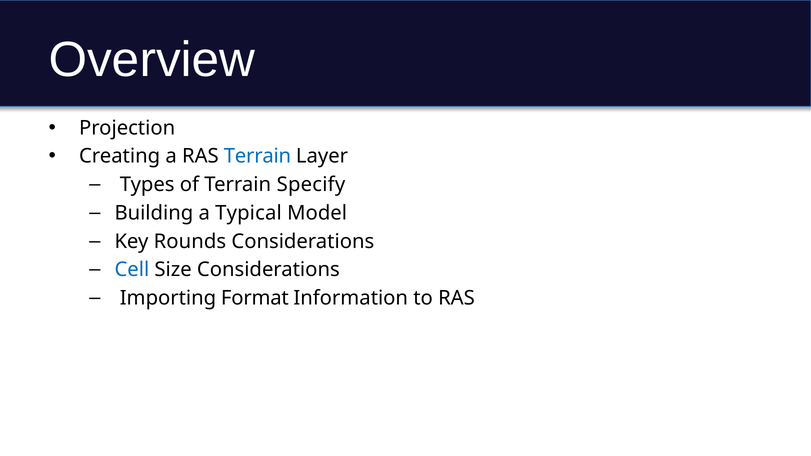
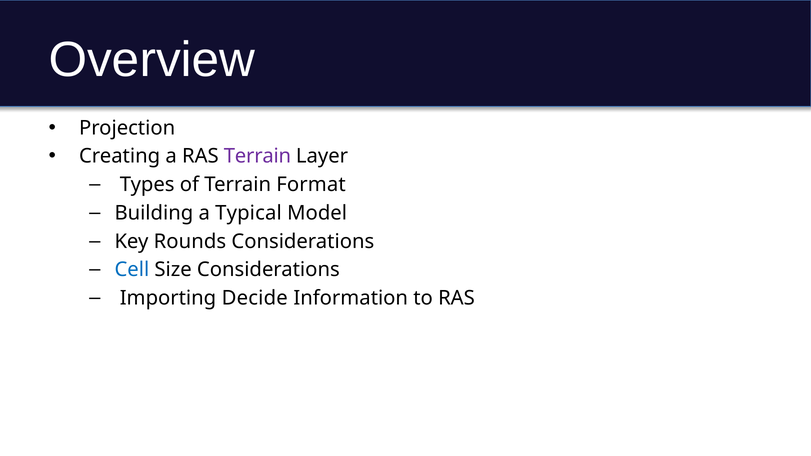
Terrain at (257, 156) colour: blue -> purple
Specify: Specify -> Format
Format: Format -> Decide
